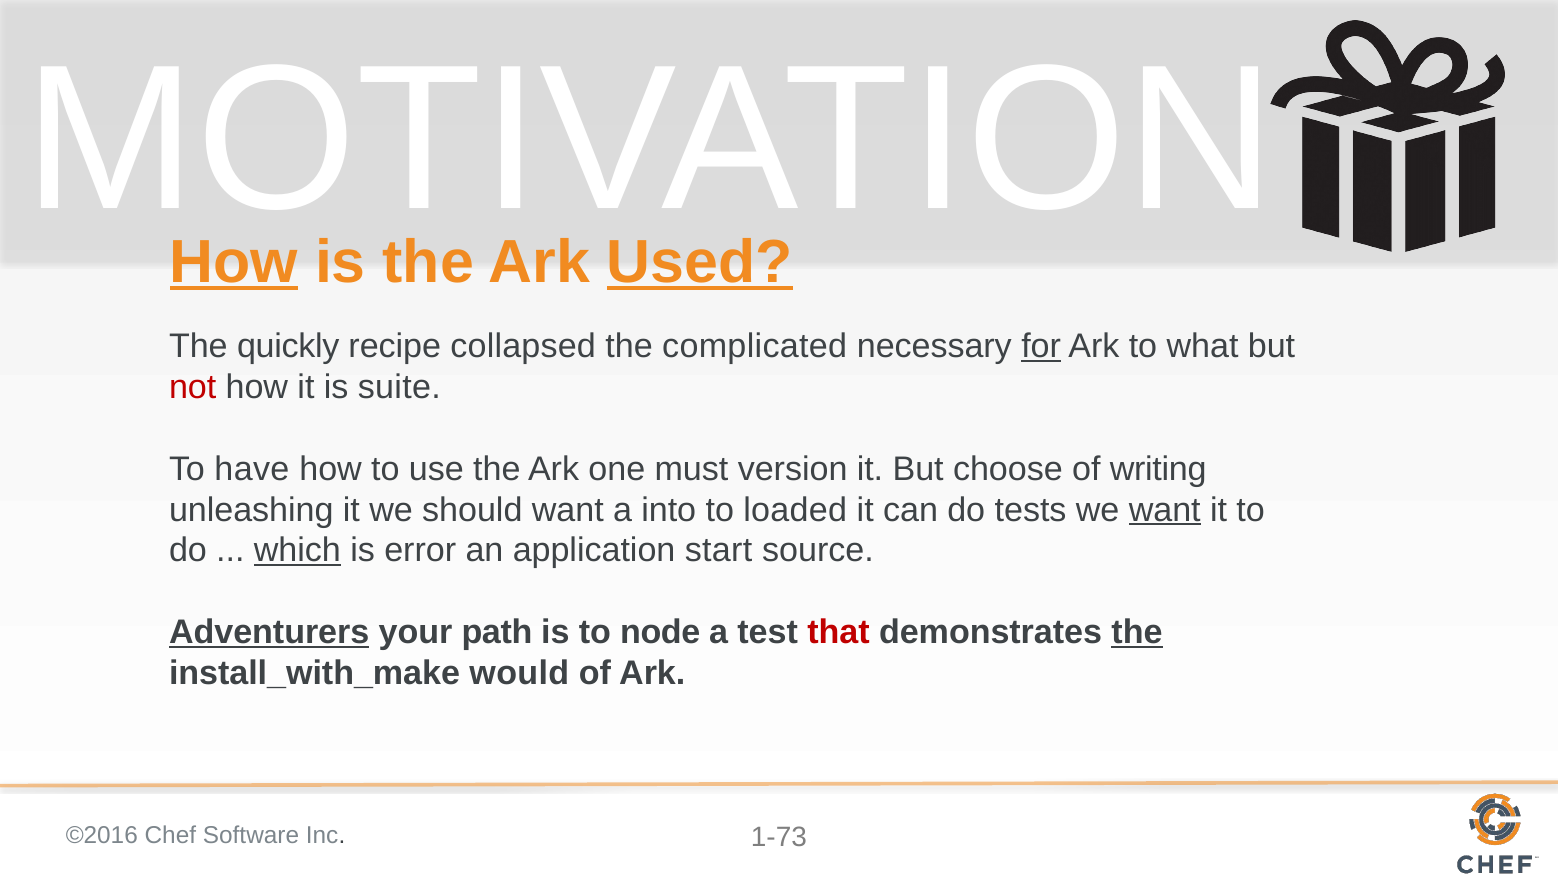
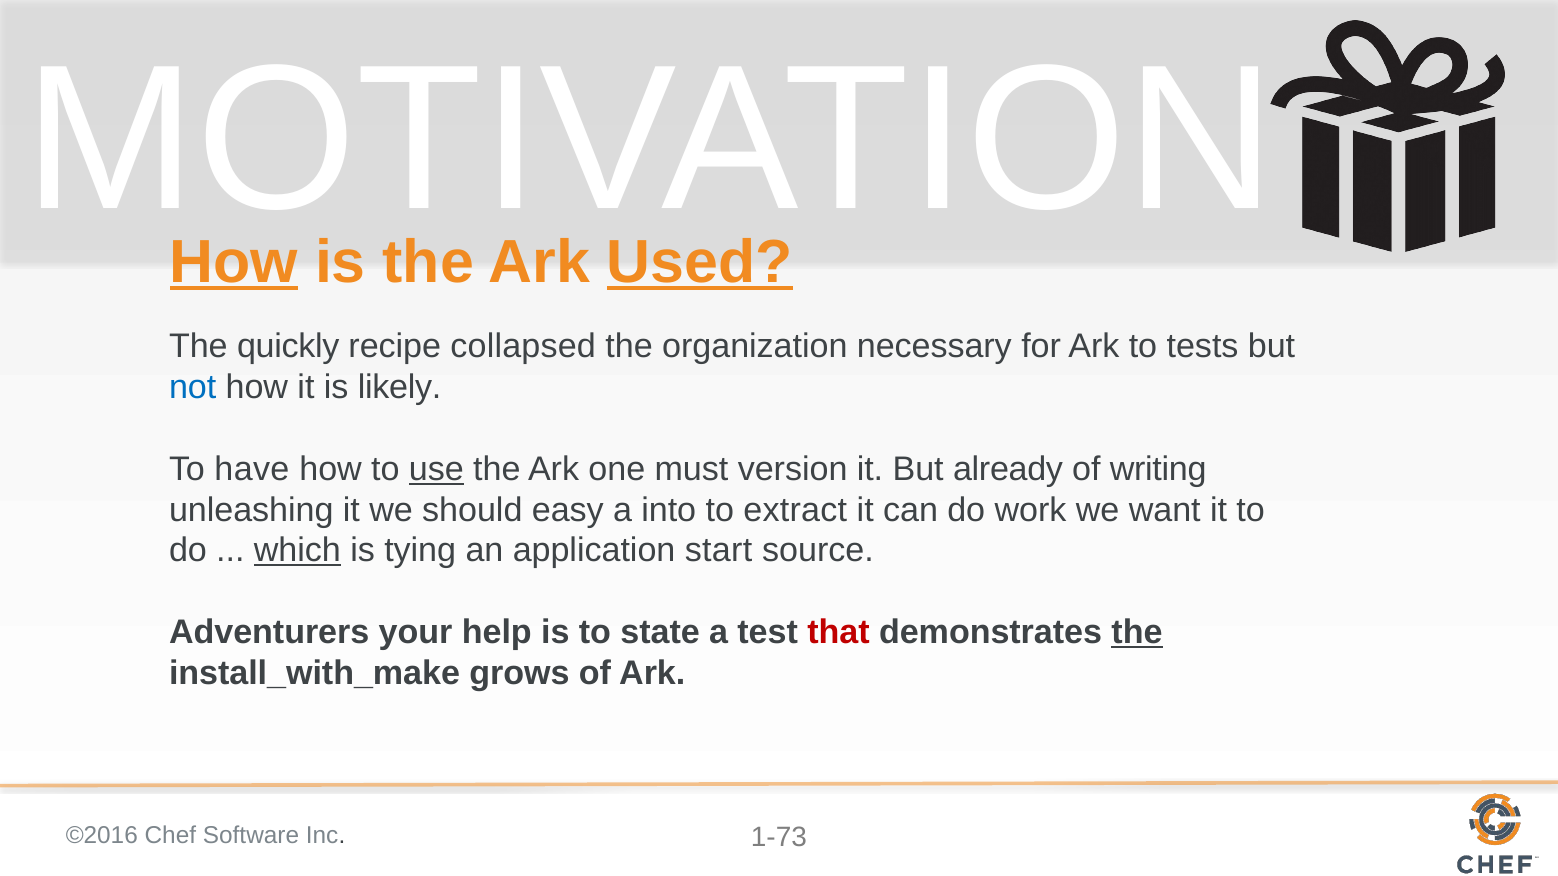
complicated: complicated -> organization
for underline: present -> none
what: what -> tests
not colour: red -> blue
suite: suite -> likely
use underline: none -> present
choose: choose -> already
should want: want -> easy
loaded: loaded -> extract
tests: tests -> work
want at (1165, 510) underline: present -> none
error: error -> tying
Adventurers underline: present -> none
path: path -> help
node: node -> state
would: would -> grows
